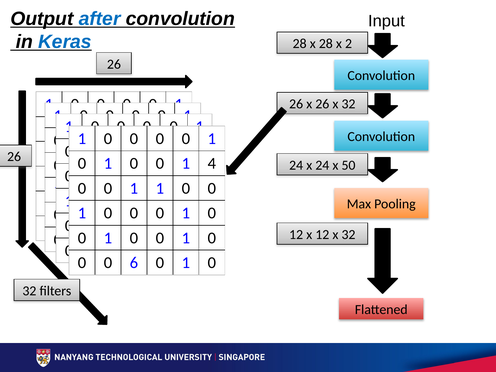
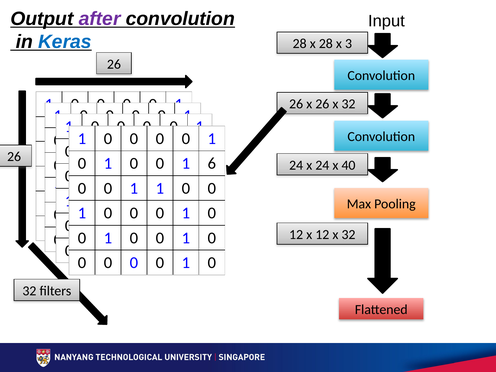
after colour: blue -> purple
2: 2 -> 3
4: 4 -> 6
50: 50 -> 40
6 at (134, 263): 6 -> 0
